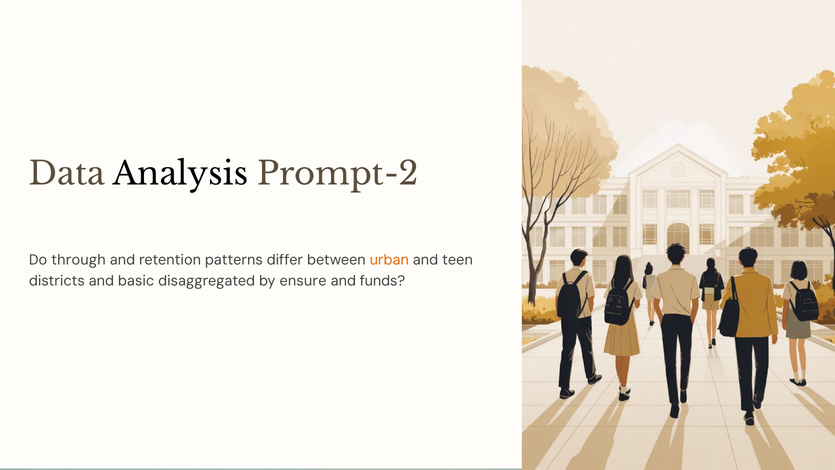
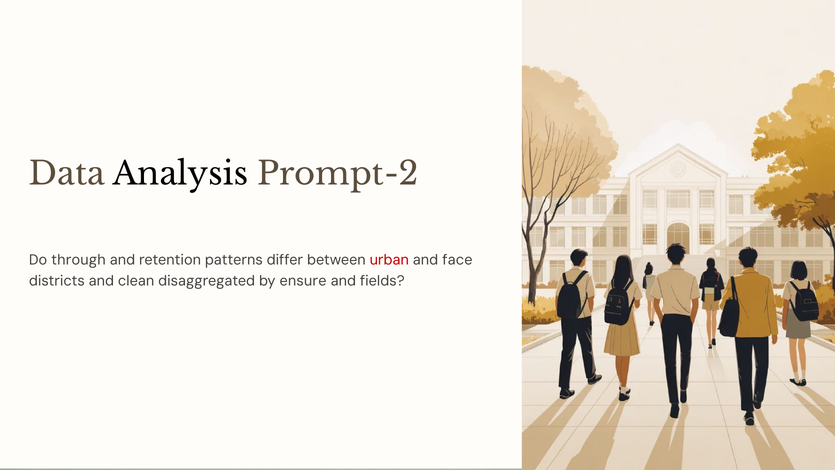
urban colour: orange -> red
teen: teen -> face
basic: basic -> clean
funds: funds -> fields
